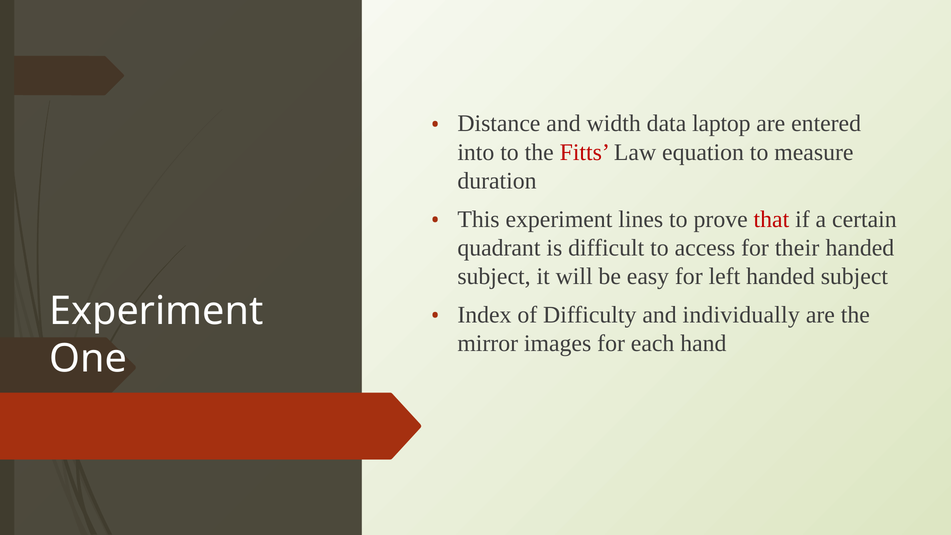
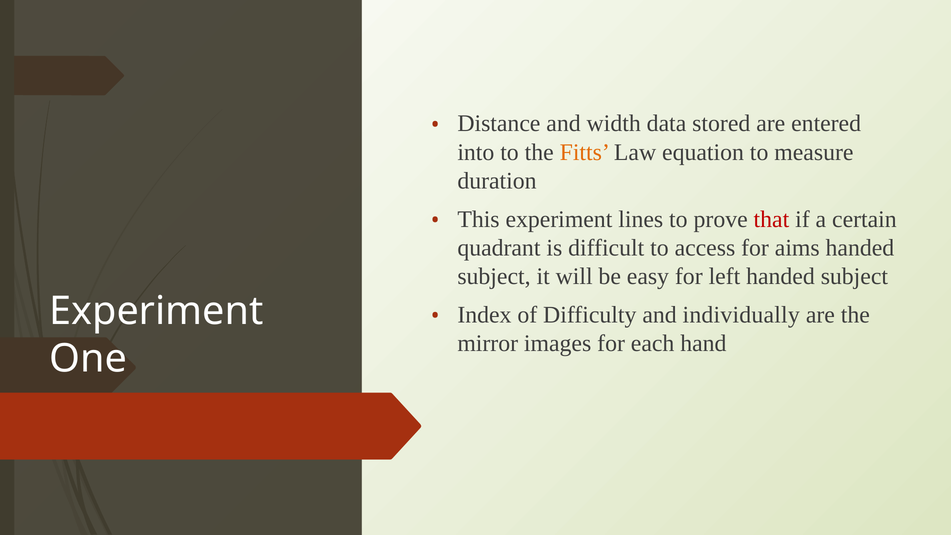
laptop: laptop -> stored
Fitts colour: red -> orange
their: their -> aims
